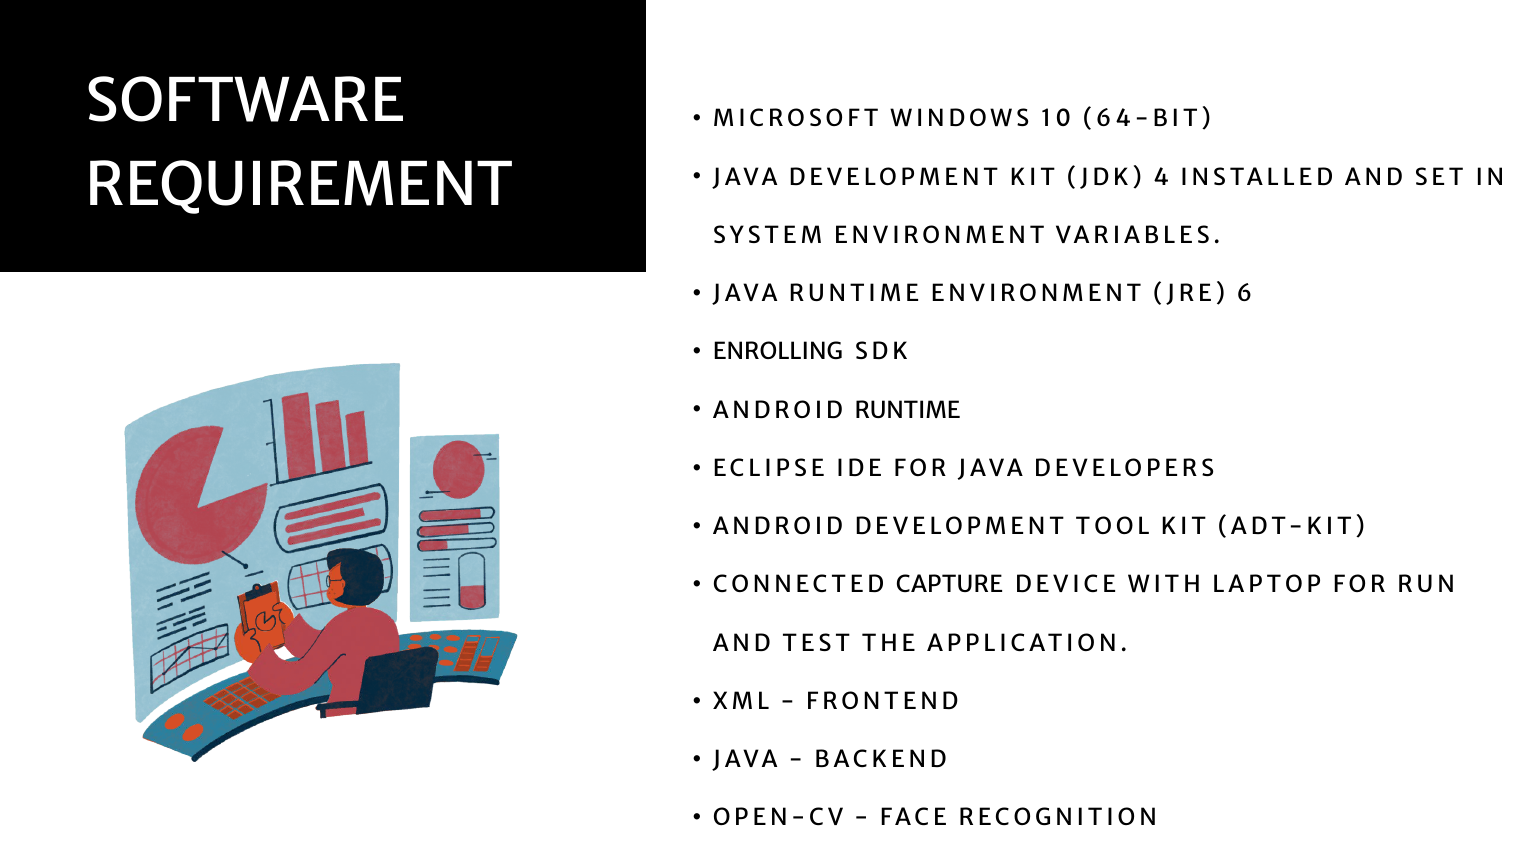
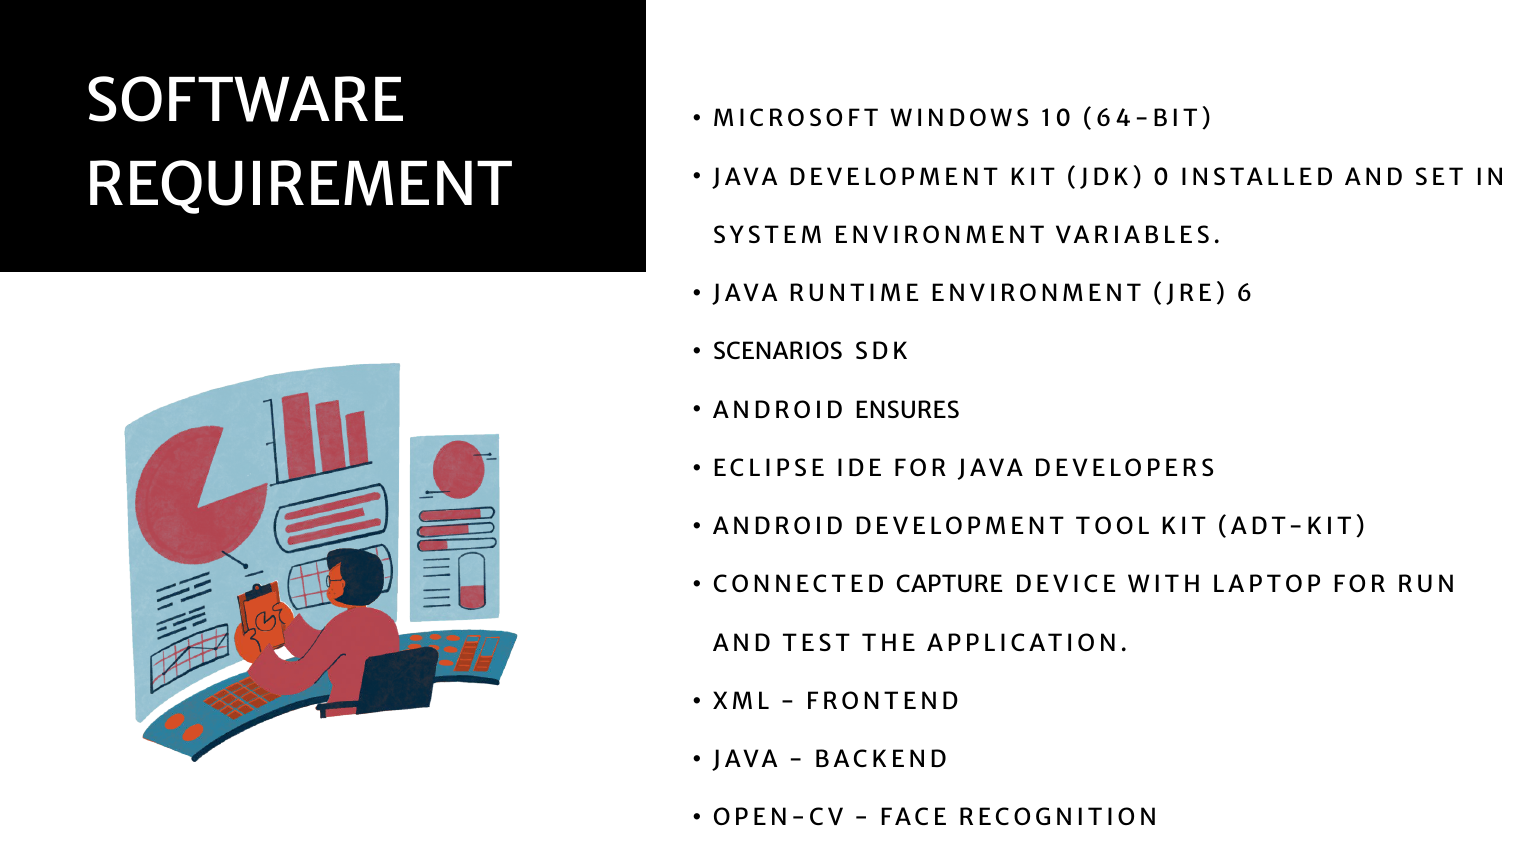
4: 4 -> 0
ENROLLING: ENROLLING -> SCENARIOS
ANDROID RUNTIME: RUNTIME -> ENSURES
